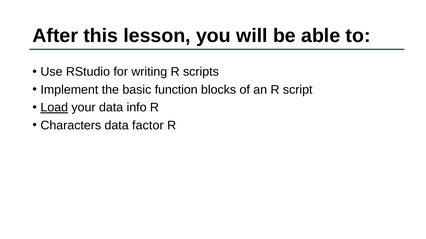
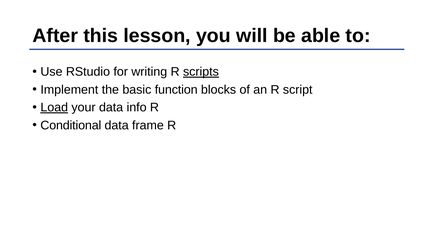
scripts underline: none -> present
Characters: Characters -> Conditional
factor: factor -> frame
